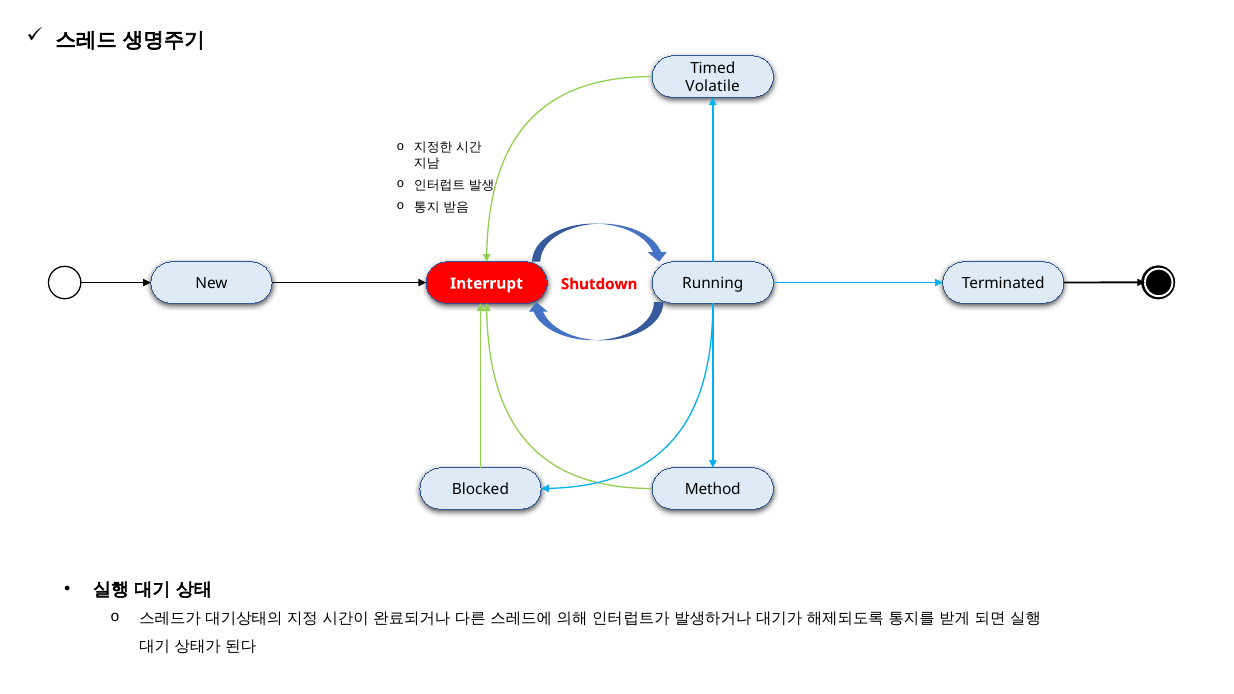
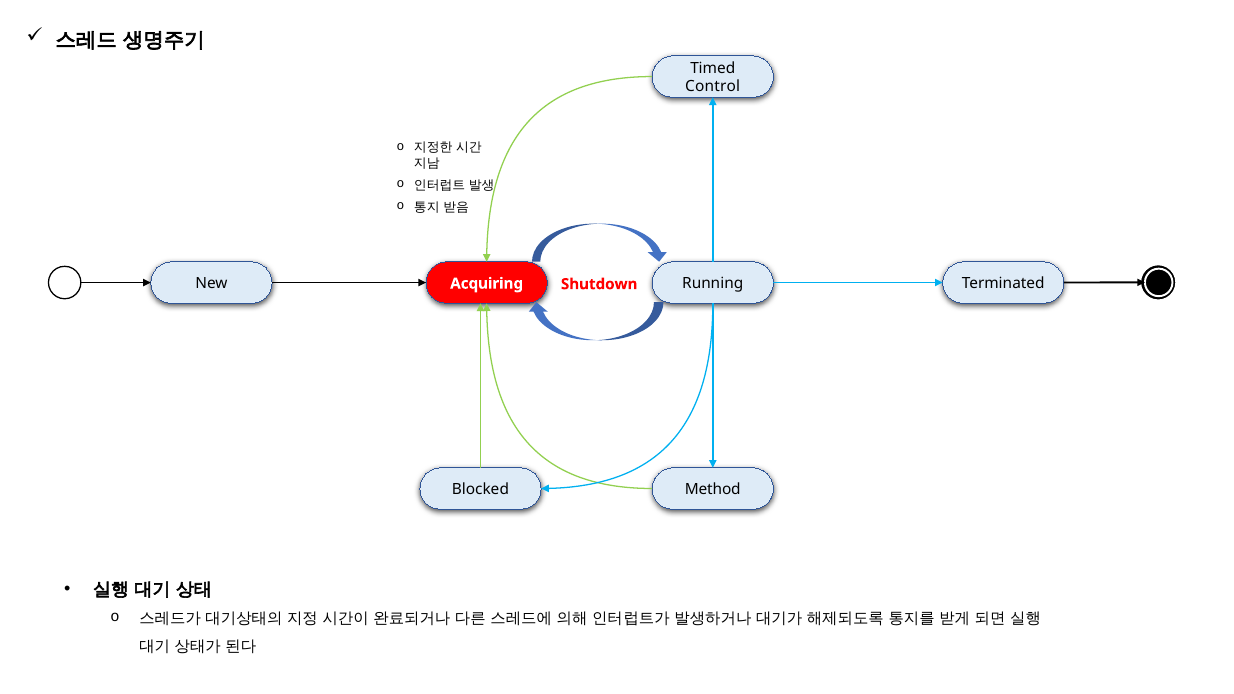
Volatile: Volatile -> Control
Interrupt: Interrupt -> Acquiring
